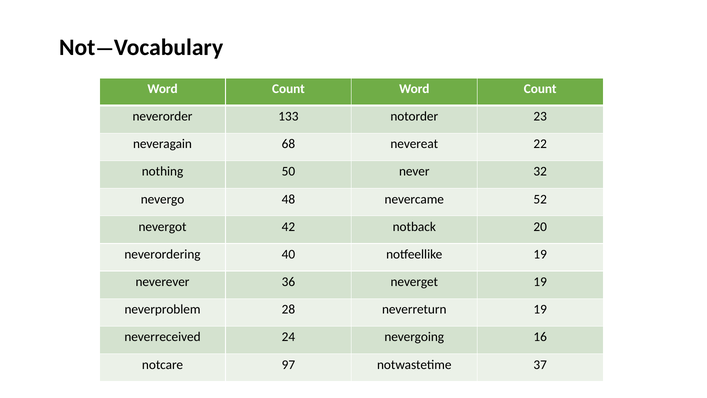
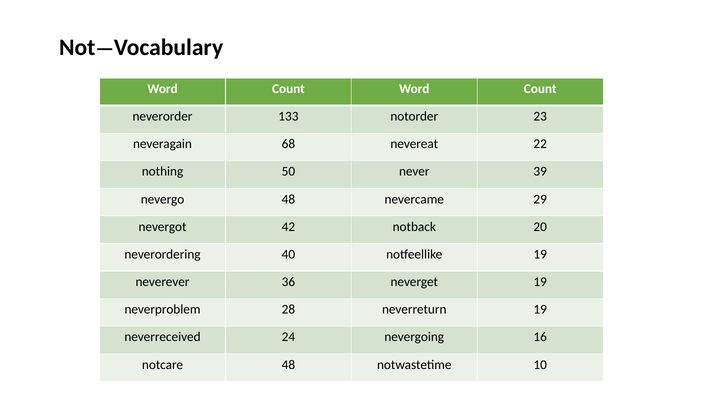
32: 32 -> 39
52: 52 -> 29
notcare 97: 97 -> 48
37: 37 -> 10
